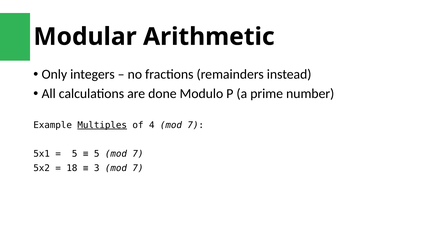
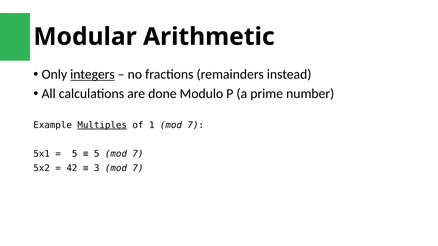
integers underline: none -> present
4: 4 -> 1
18: 18 -> 42
